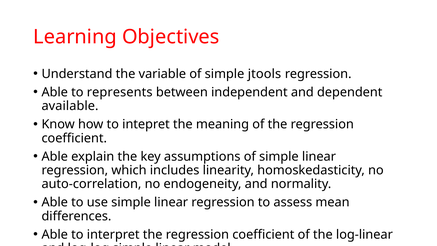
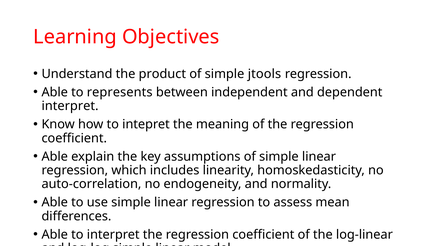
variable: variable -> product
available at (70, 106): available -> interpret
